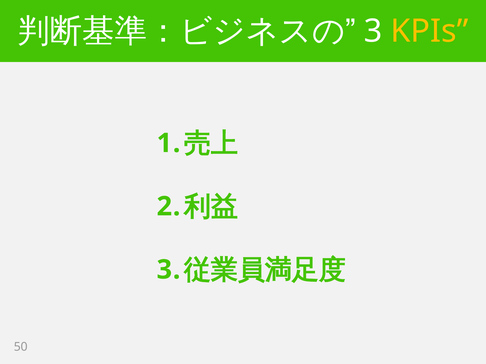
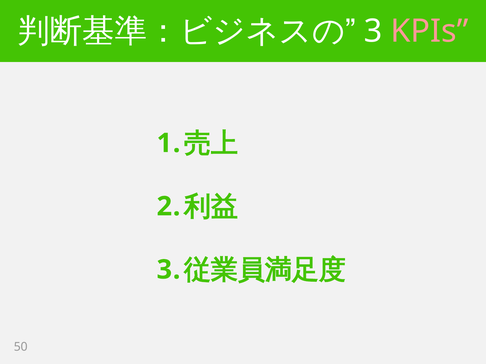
KPIs colour: yellow -> pink
